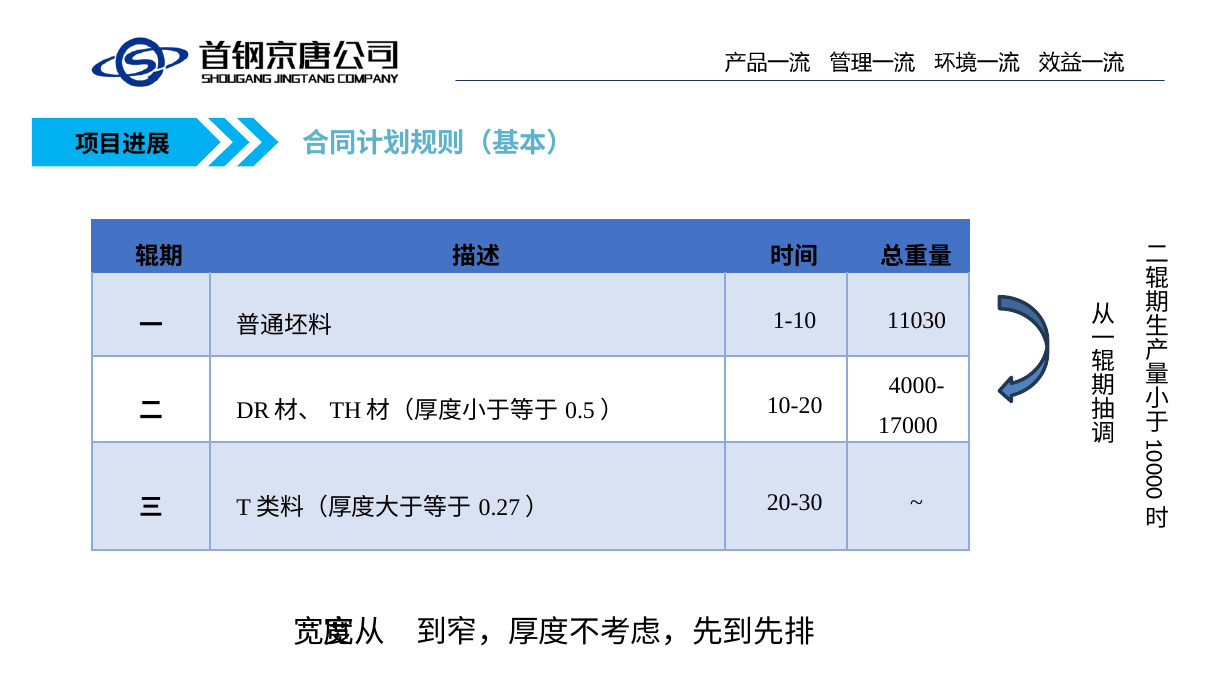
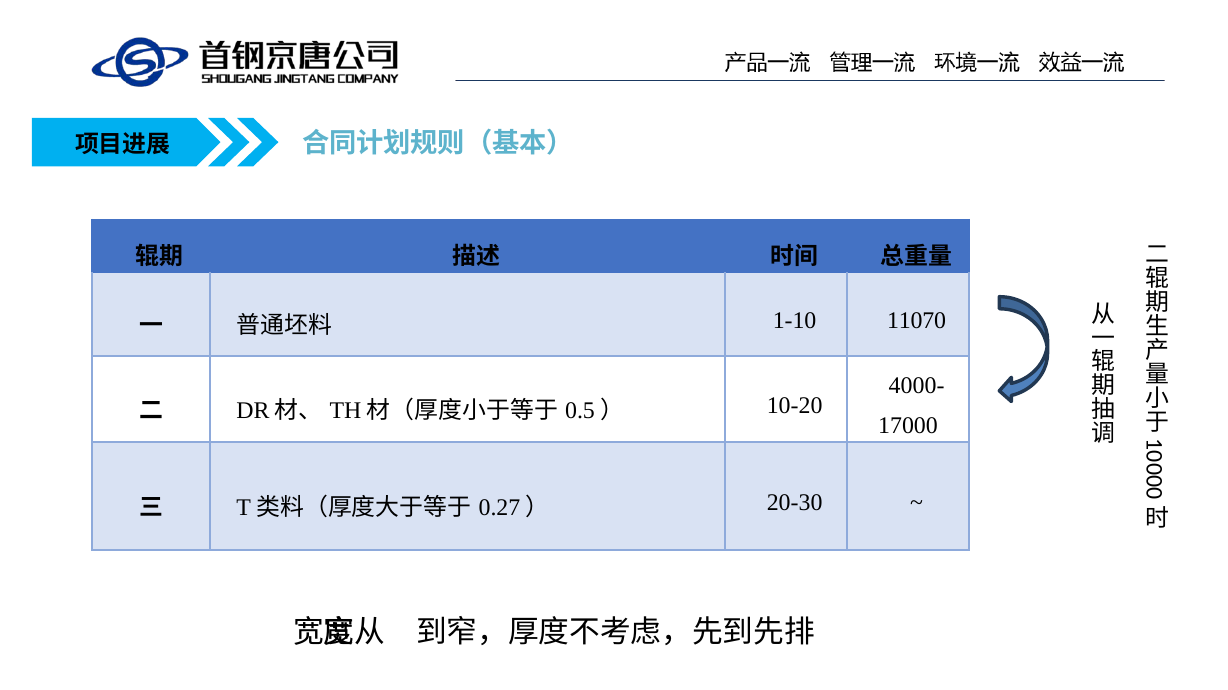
11030: 11030 -> 11070
